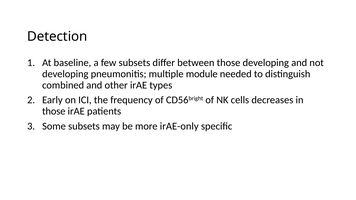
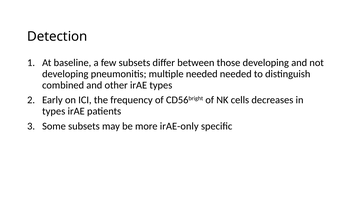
multiple module: module -> needed
those at (54, 111): those -> types
